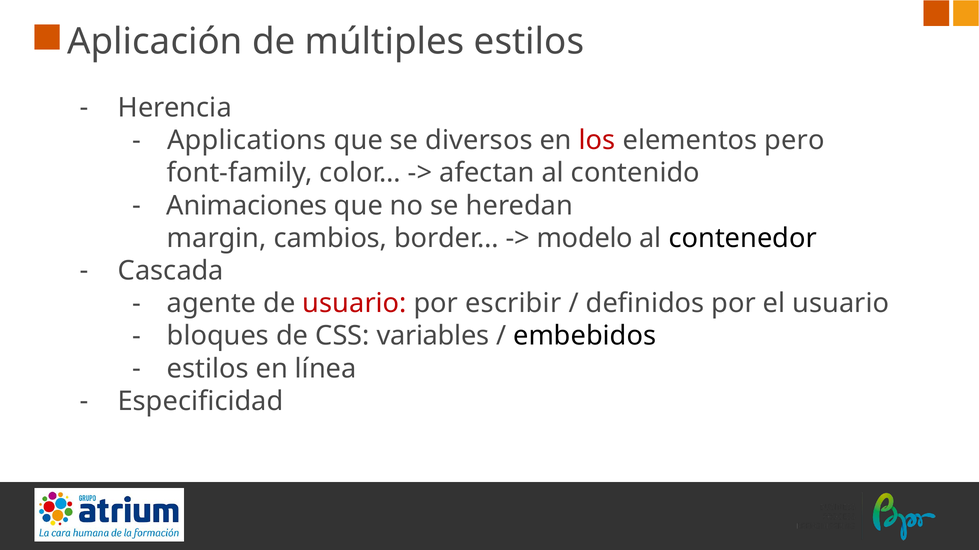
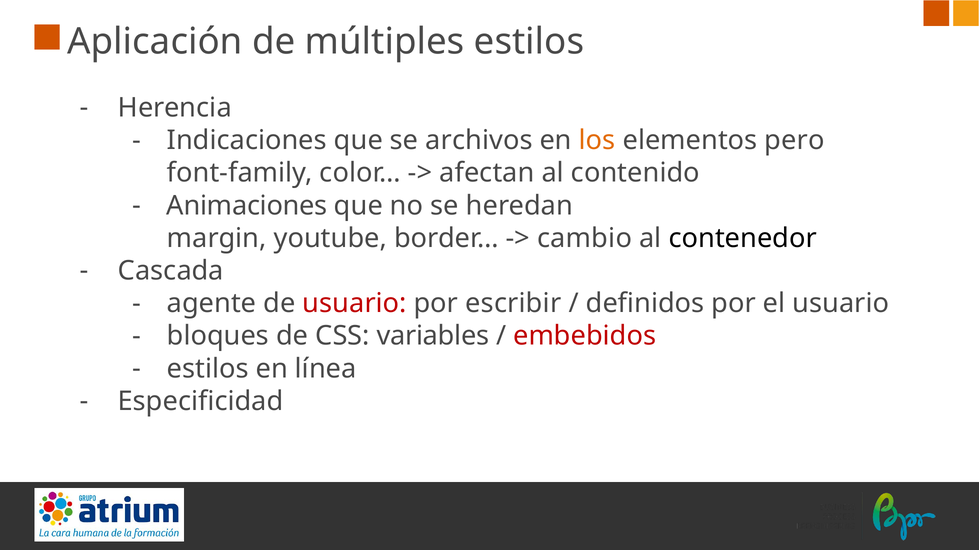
Applications: Applications -> Indicaciones
diversos: diversos -> archivos
los colour: red -> orange
cambios: cambios -> youtube
modelo: modelo -> cambio
embebidos colour: black -> red
